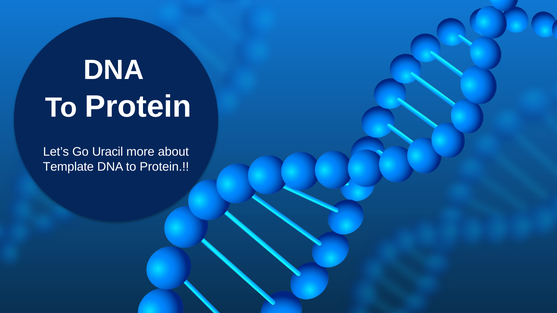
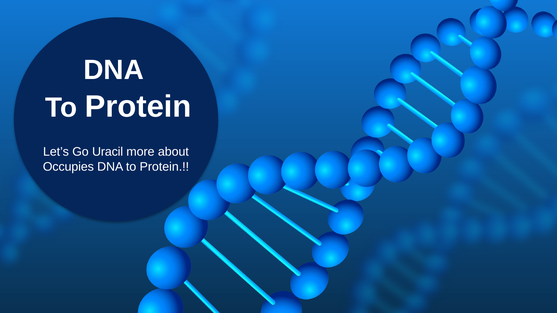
Template: Template -> Occupies
